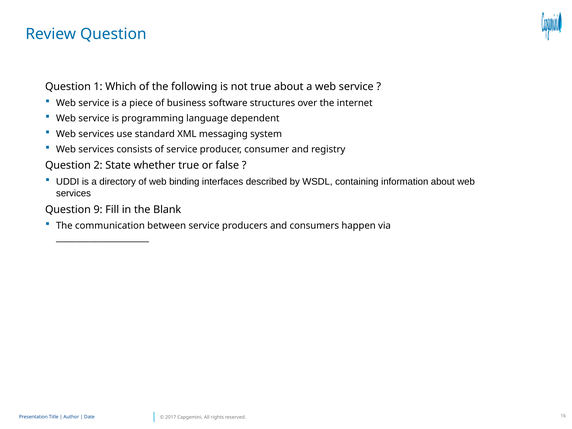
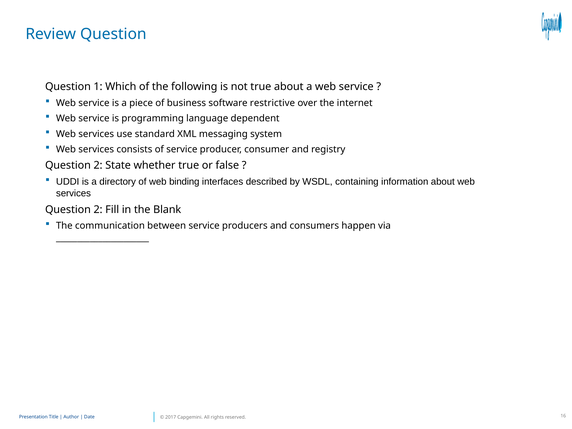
structures: structures -> restrictive
9 at (98, 210): 9 -> 2
